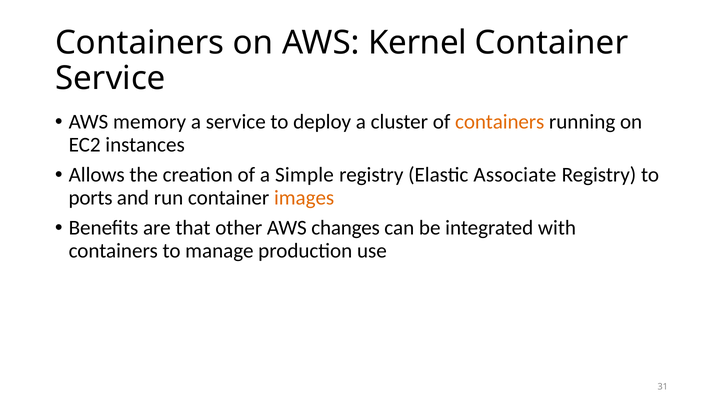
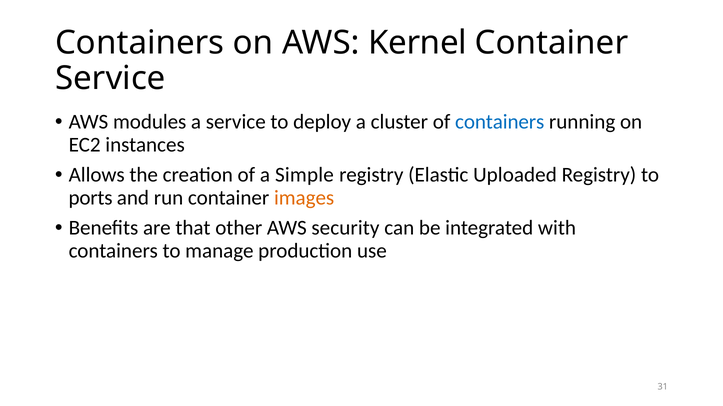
memory: memory -> modules
containers at (500, 122) colour: orange -> blue
Associate: Associate -> Uploaded
changes: changes -> security
